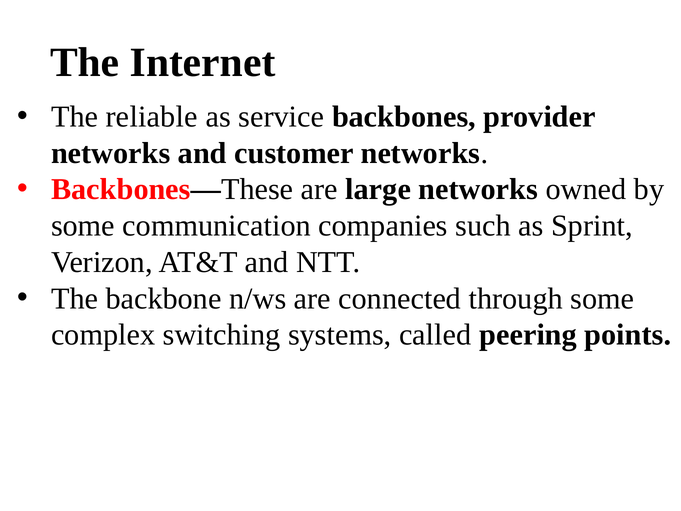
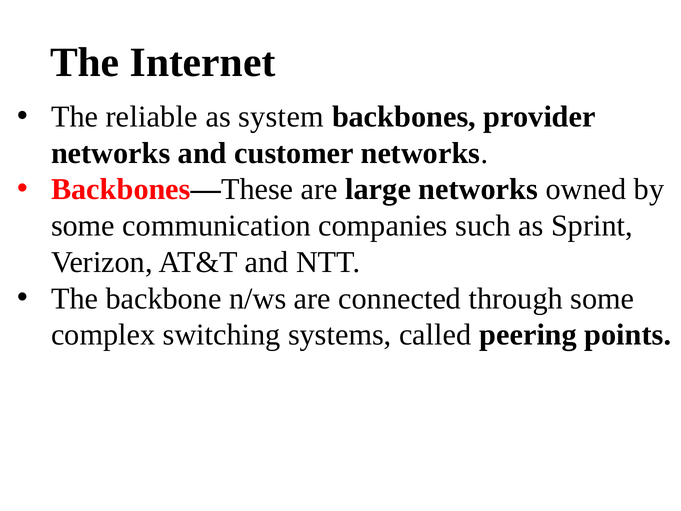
service: service -> system
